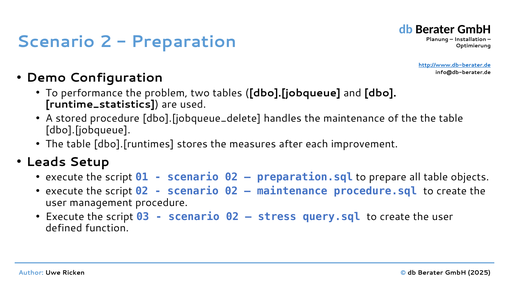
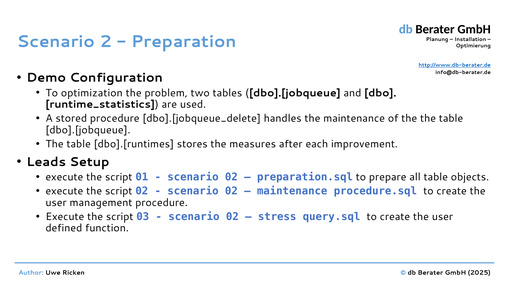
performance: performance -> optimization
